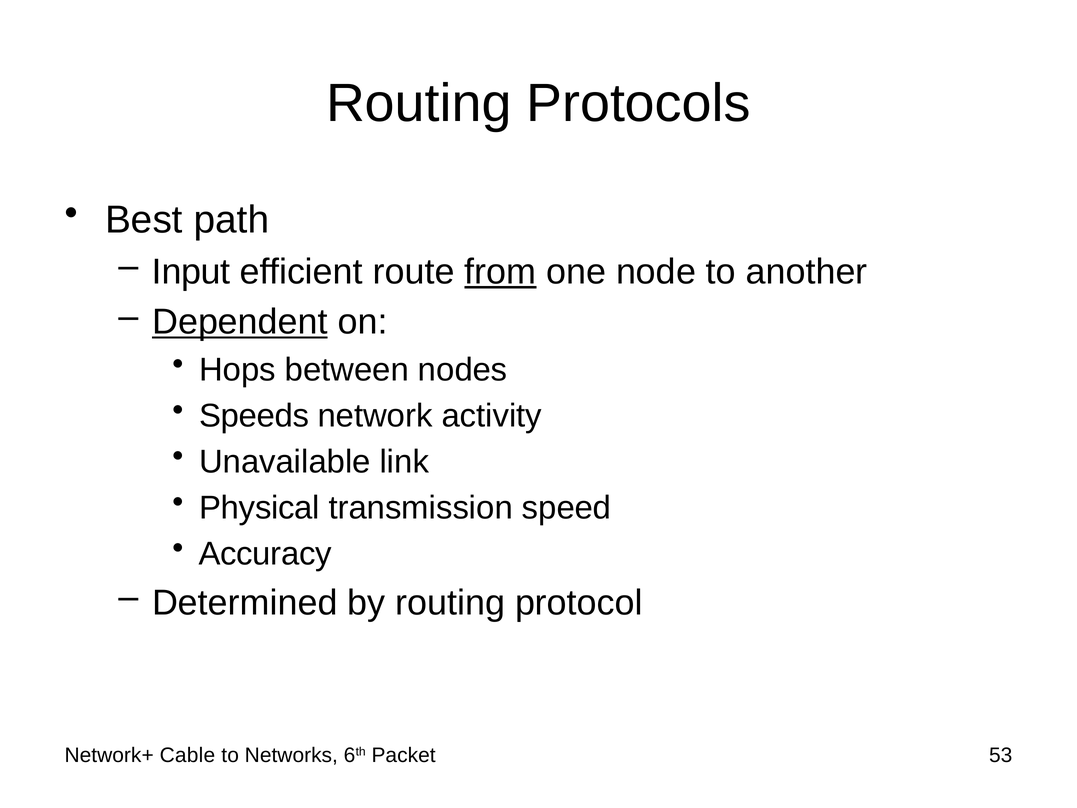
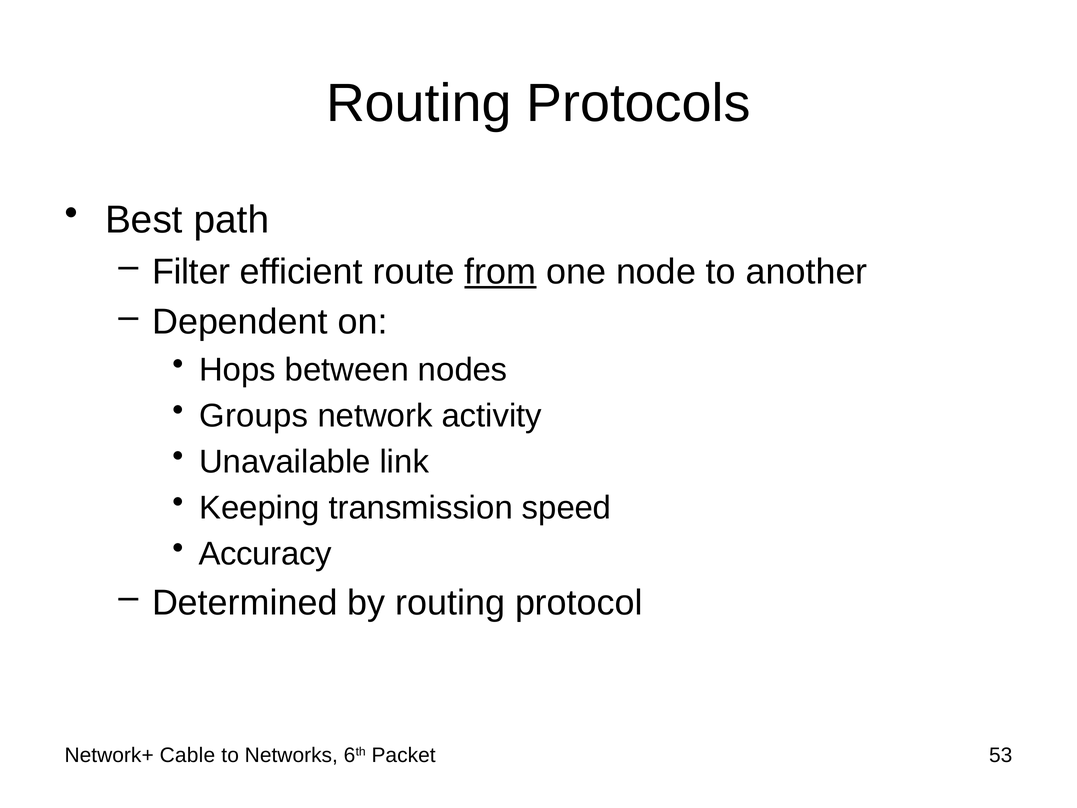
Input: Input -> Filter
Dependent underline: present -> none
Speeds: Speeds -> Groups
Physical: Physical -> Keeping
